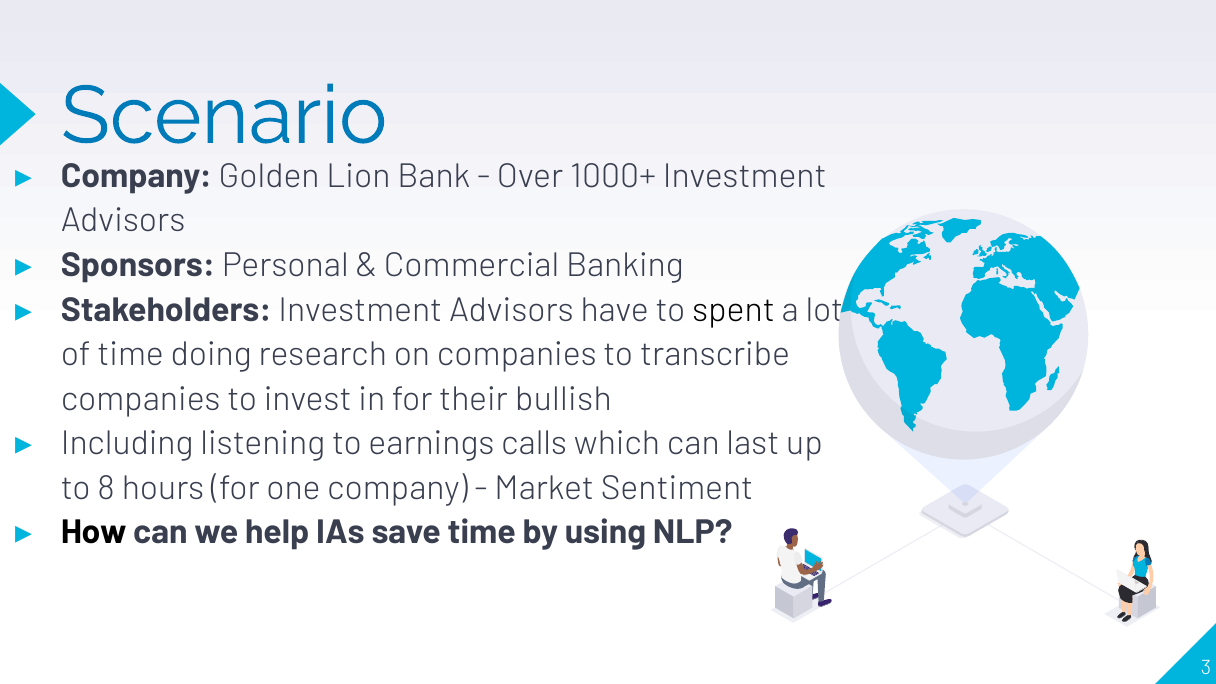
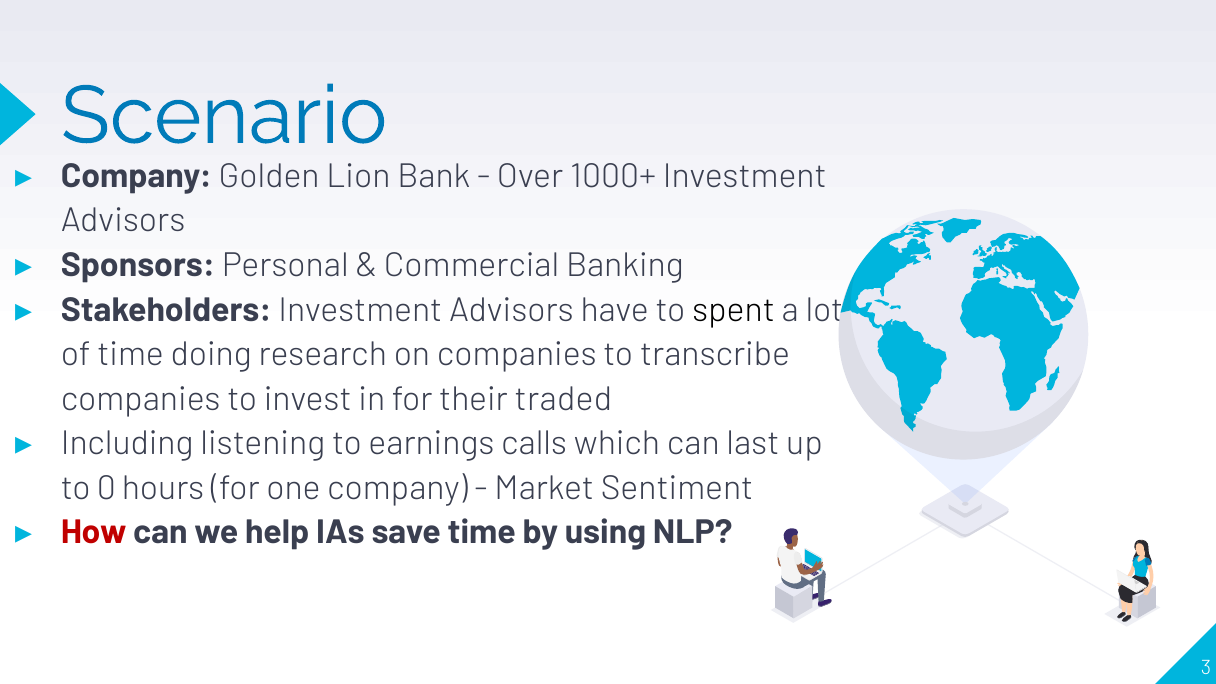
bullish: bullish -> traded
8: 8 -> 0
How colour: black -> red
